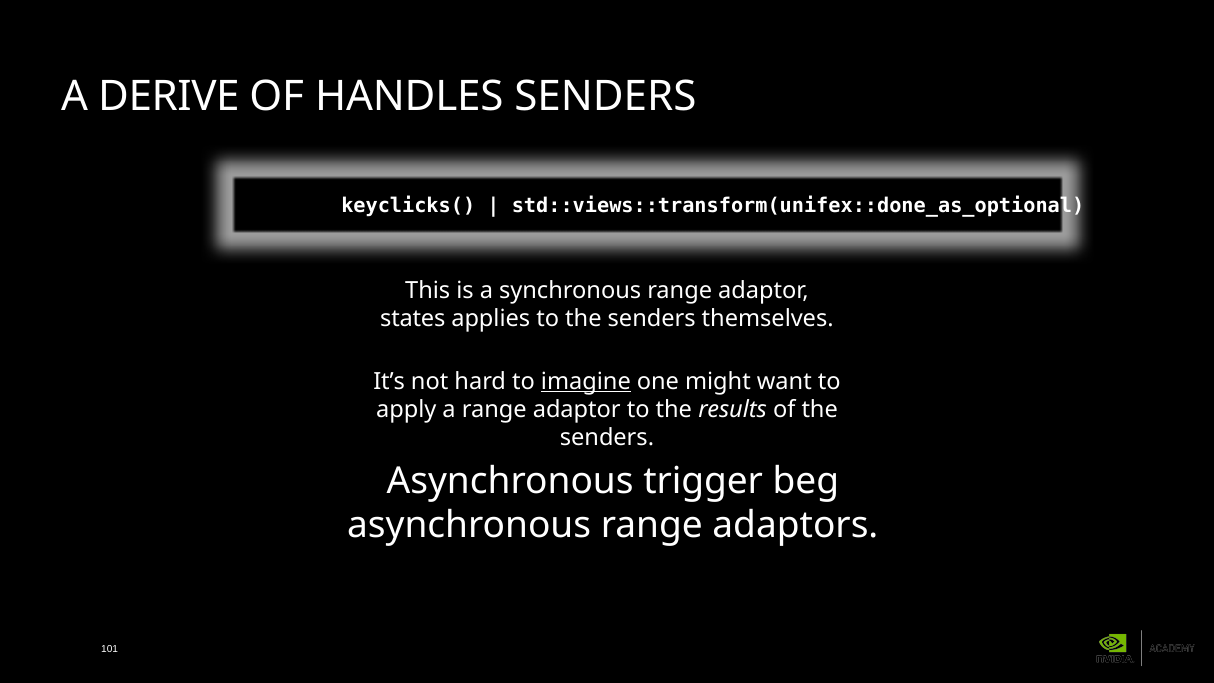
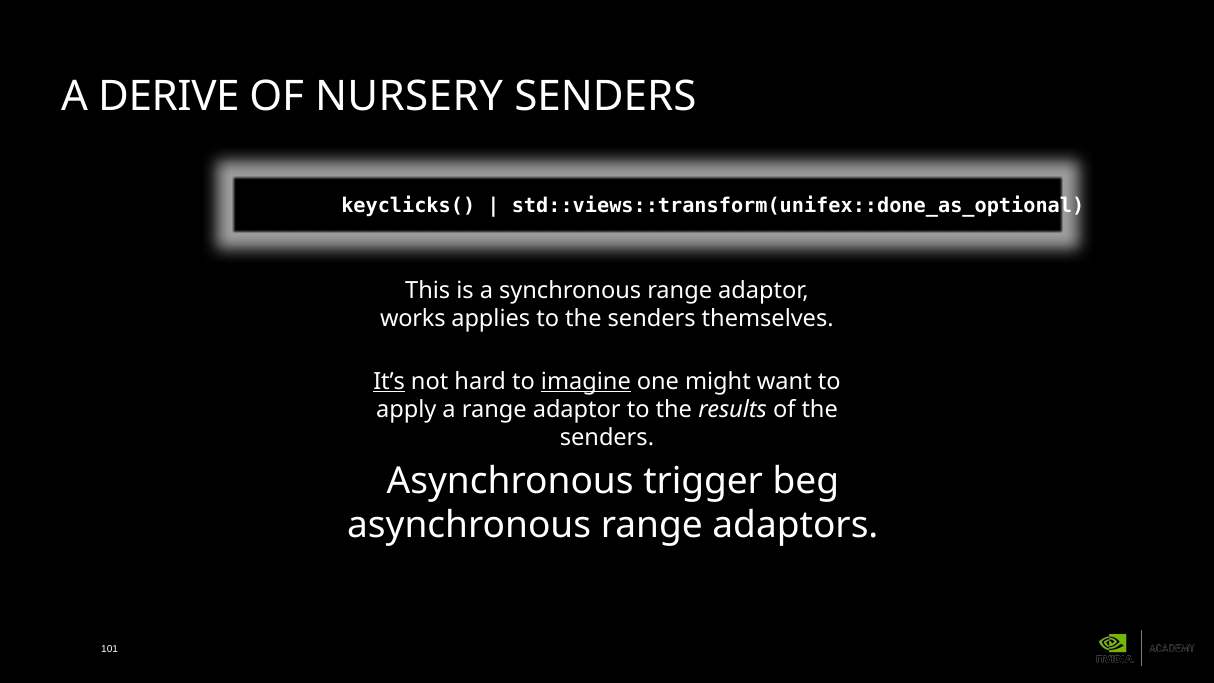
HANDLES: HANDLES -> NURSERY
states: states -> works
It’s underline: none -> present
